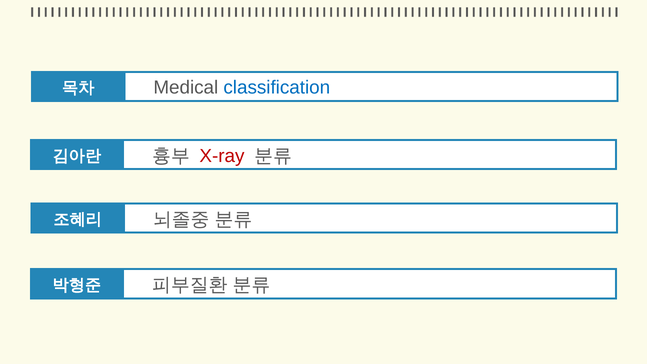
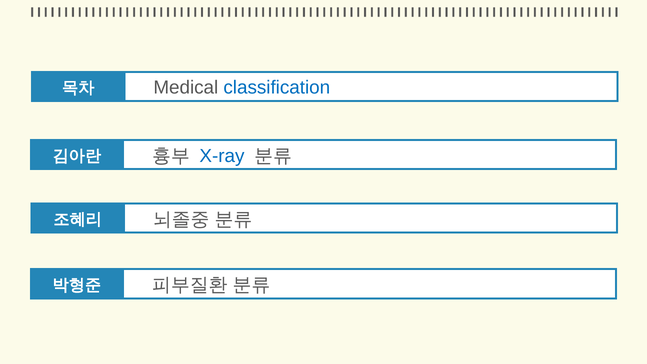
X-ray colour: red -> blue
